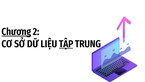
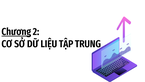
TẬP underline: present -> none
